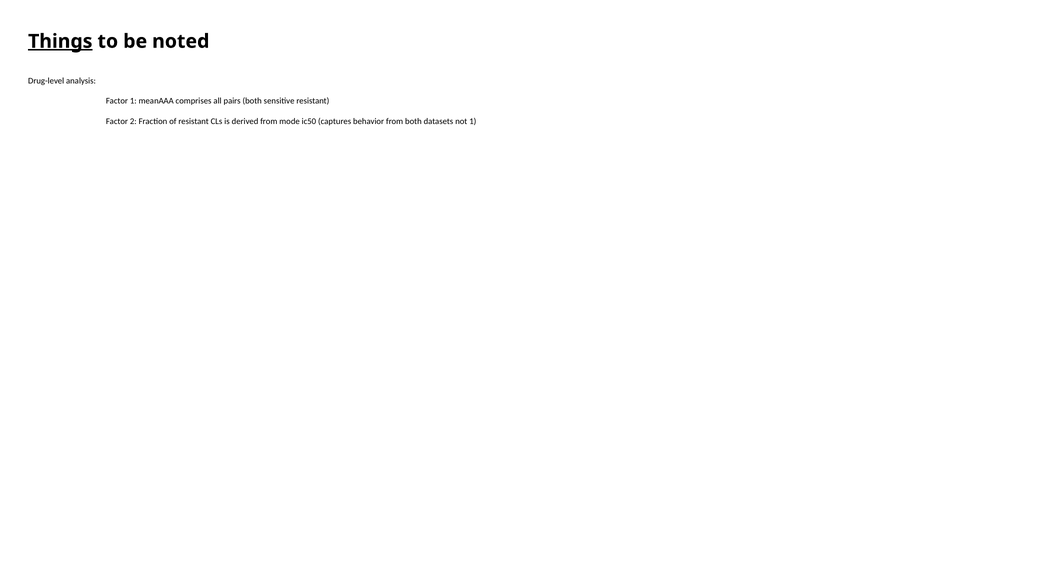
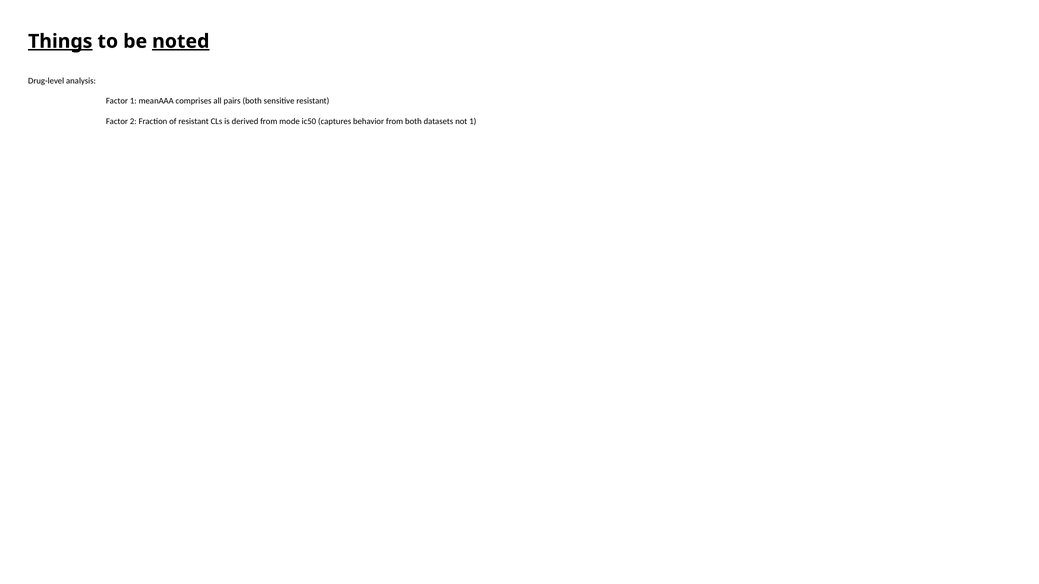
noted underline: none -> present
